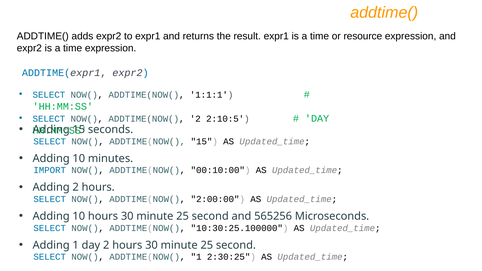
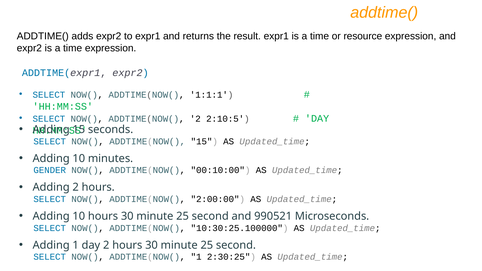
IMPORT: IMPORT -> GENDER
565256: 565256 -> 990521
